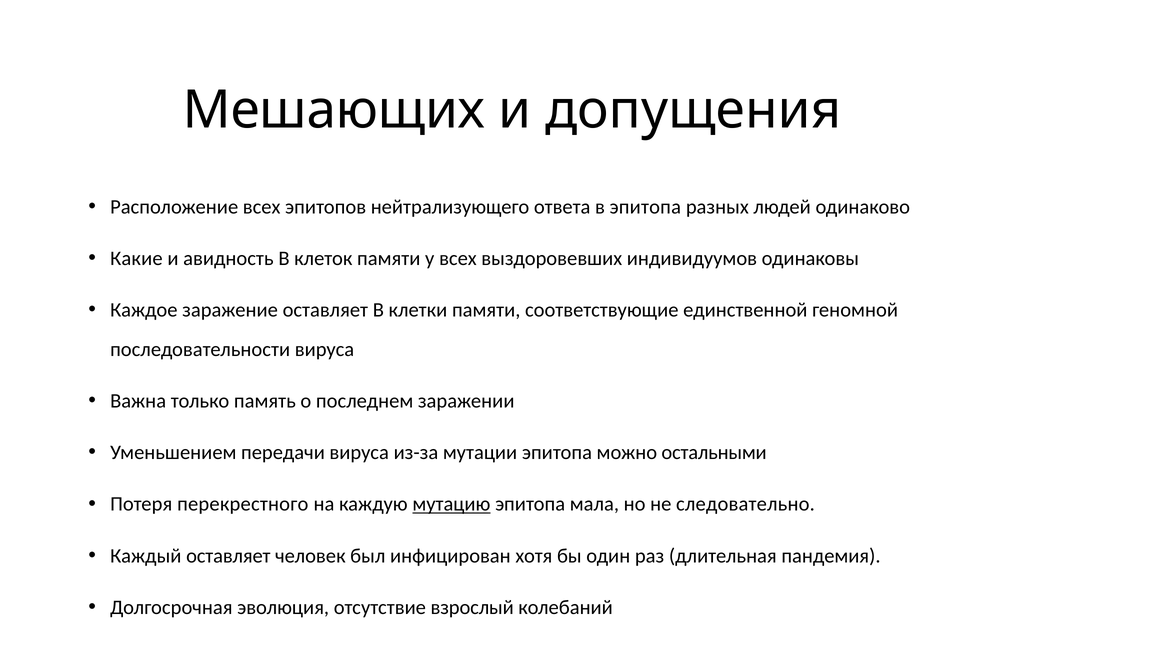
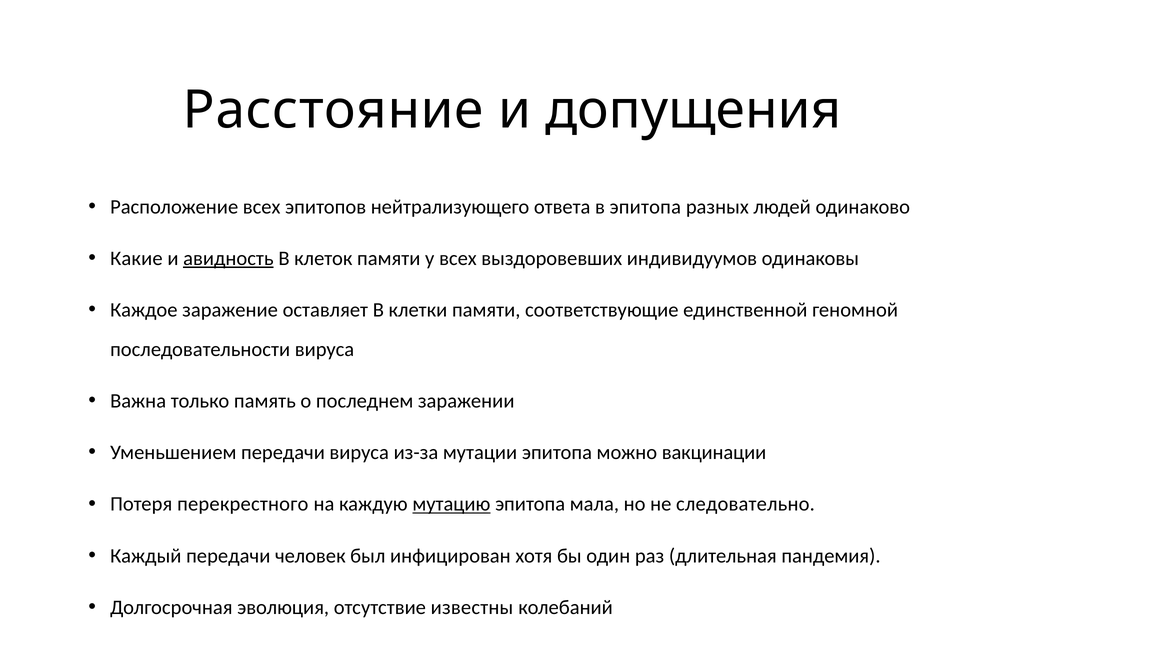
Мешающих: Мешающих -> Расстояние
авидность underline: none -> present
остальными: остальными -> вакцинации
Каждый оставляет: оставляет -> передачи
взрослый: взрослый -> известны
